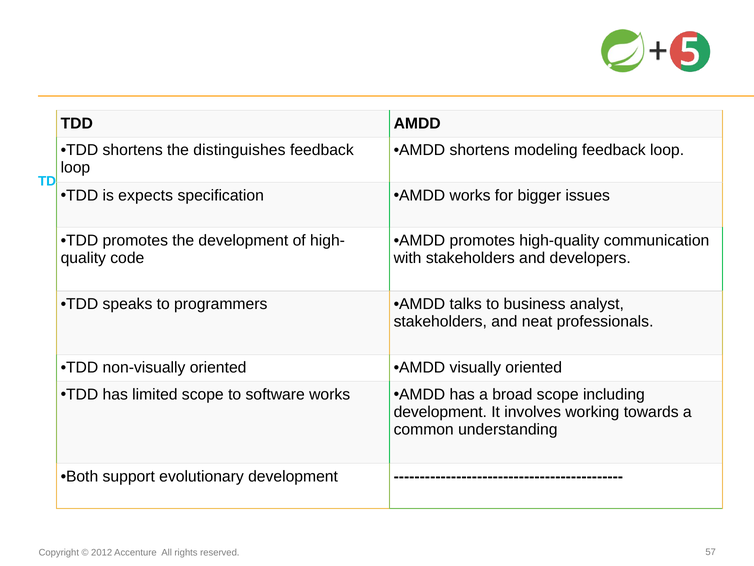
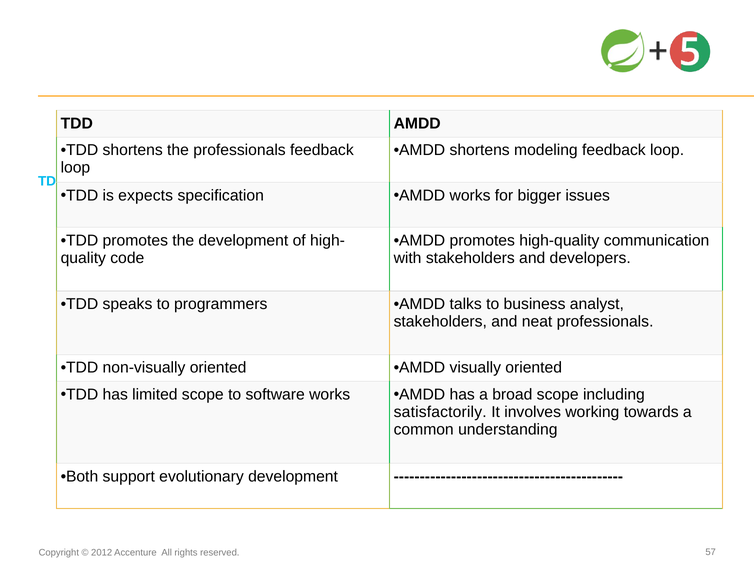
the distinguishes: distinguishes -> professionals
development at (440, 412): development -> satisfactorily
